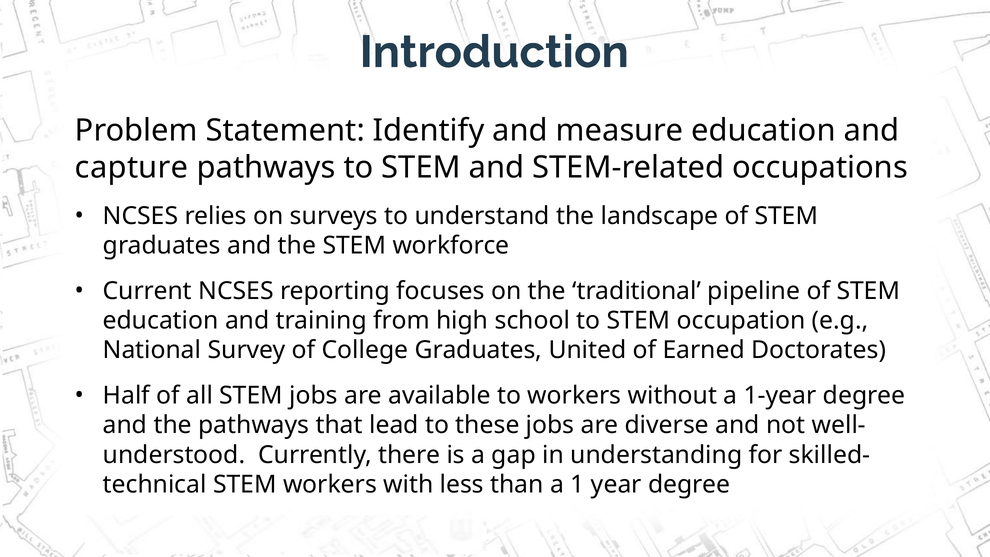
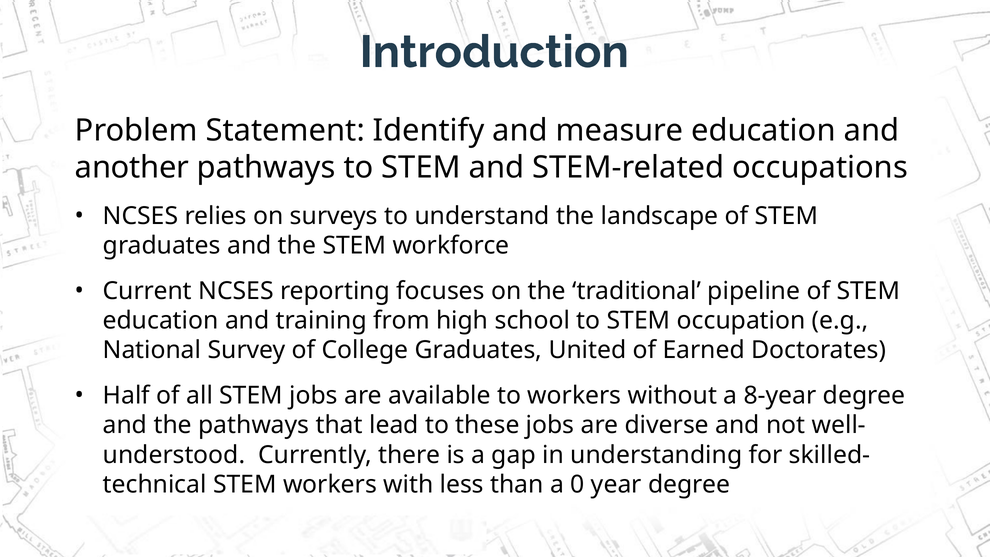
capture: capture -> another
1-year: 1-year -> 8-year
1: 1 -> 0
